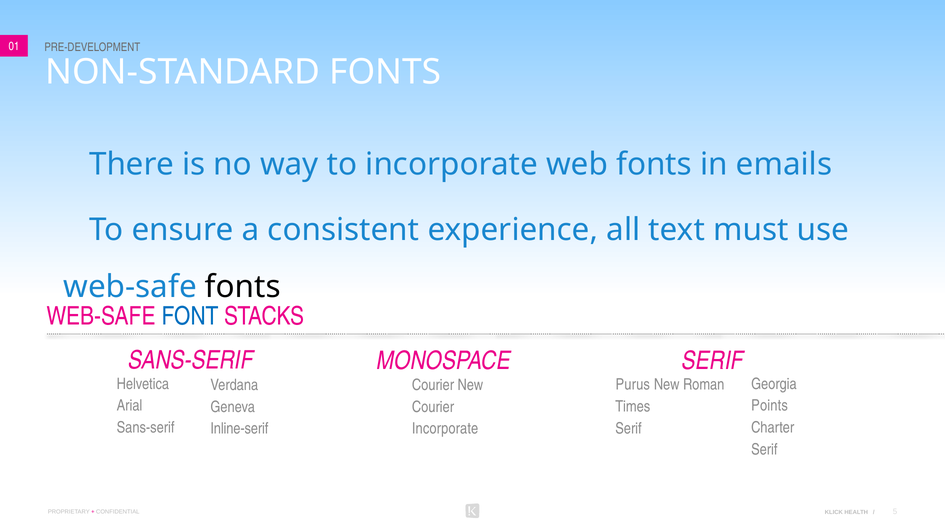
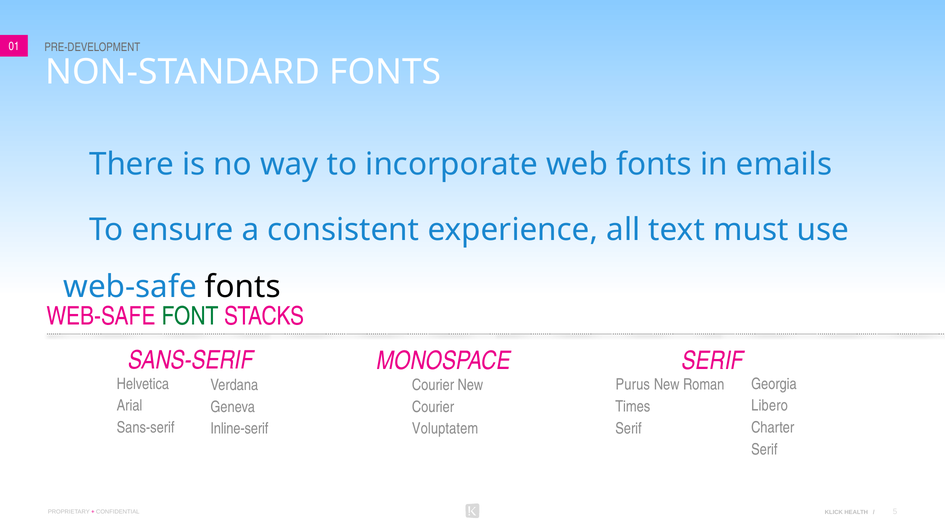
FONT colour: blue -> green
Points: Points -> Libero
Incorporate at (445, 429): Incorporate -> Voluptatem
